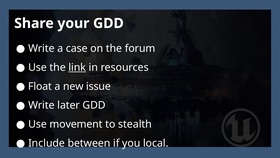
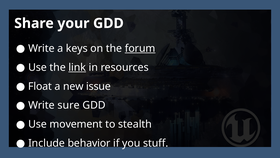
case: case -> keys
forum underline: none -> present
later: later -> sure
between: between -> behavior
local: local -> stuff
